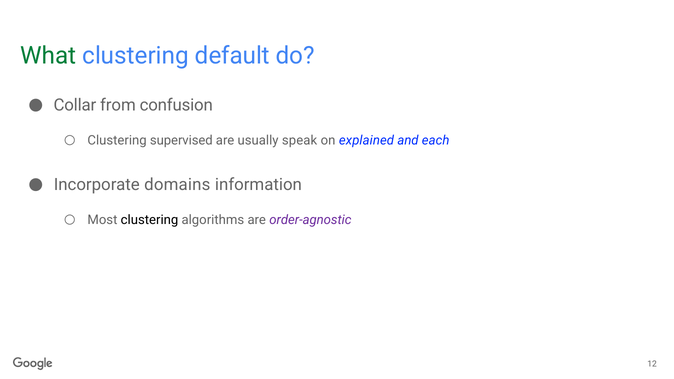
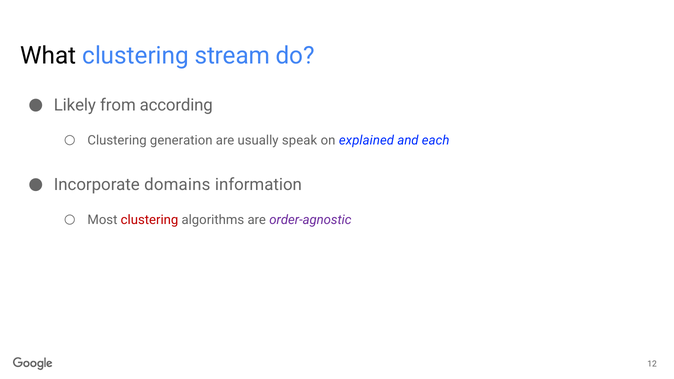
What colour: green -> black
default: default -> stream
Collar: Collar -> Likely
confusion: confusion -> according
supervised: supervised -> generation
clustering at (150, 220) colour: black -> red
